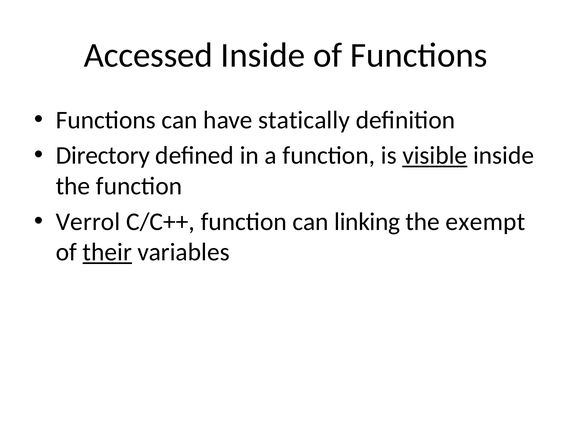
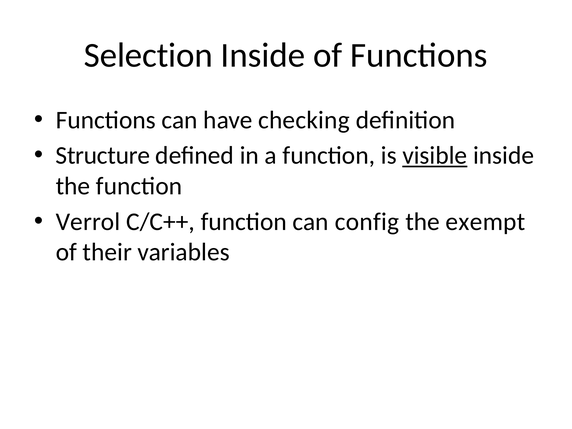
Accessed: Accessed -> Selection
statically: statically -> checking
Directory: Directory -> Structure
linking: linking -> config
their underline: present -> none
